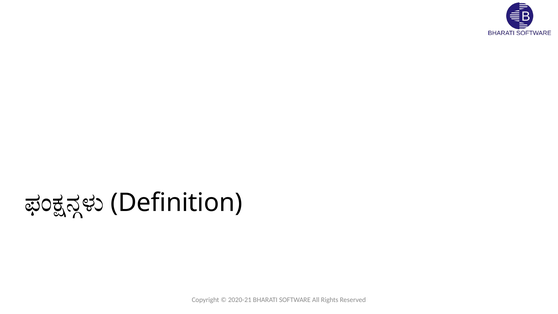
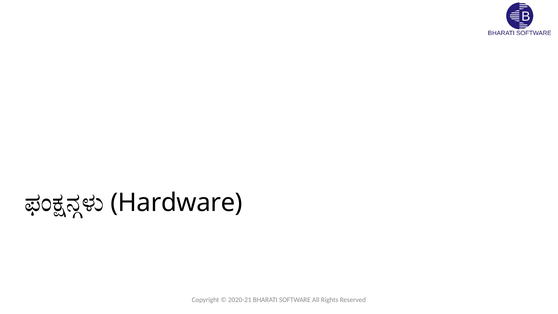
Definition: Definition -> Hardware
